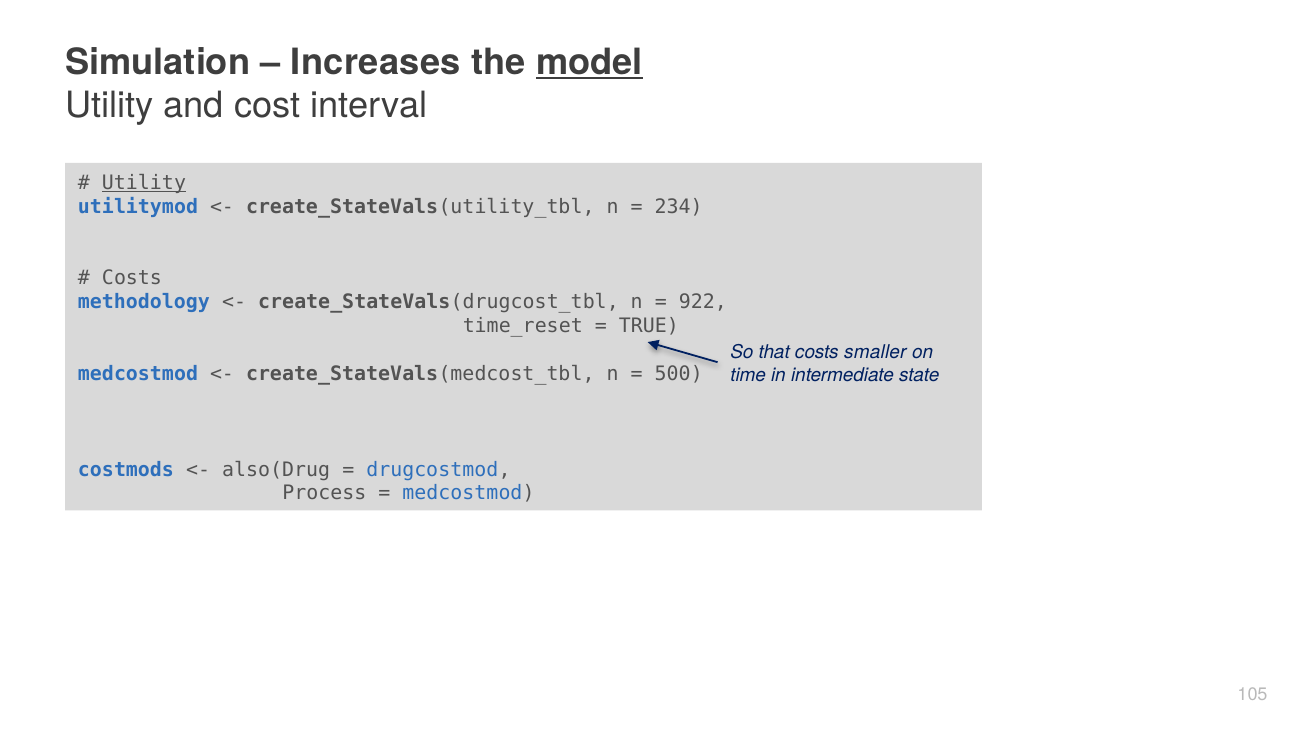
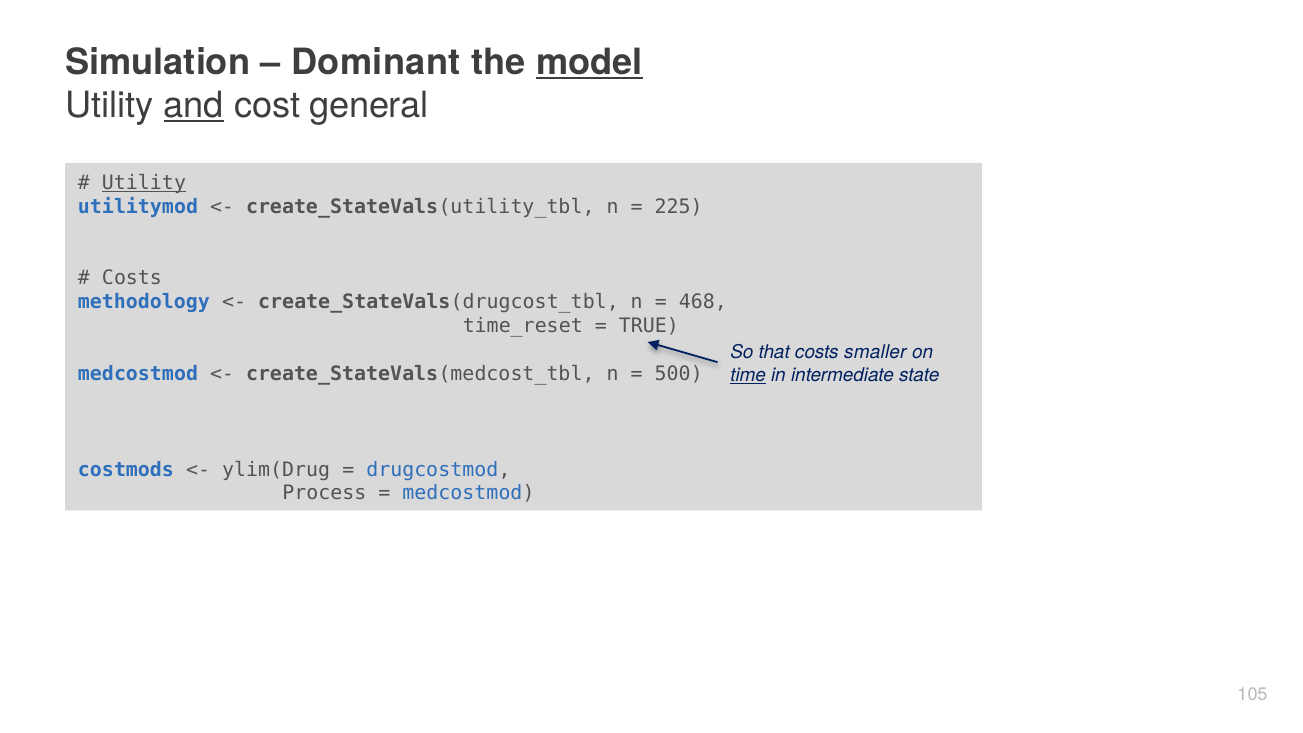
Increases: Increases -> Dominant
and underline: none -> present
interval: interval -> general
234: 234 -> 225
922: 922 -> 468
time underline: none -> present
also(Drug: also(Drug -> ylim(Drug
